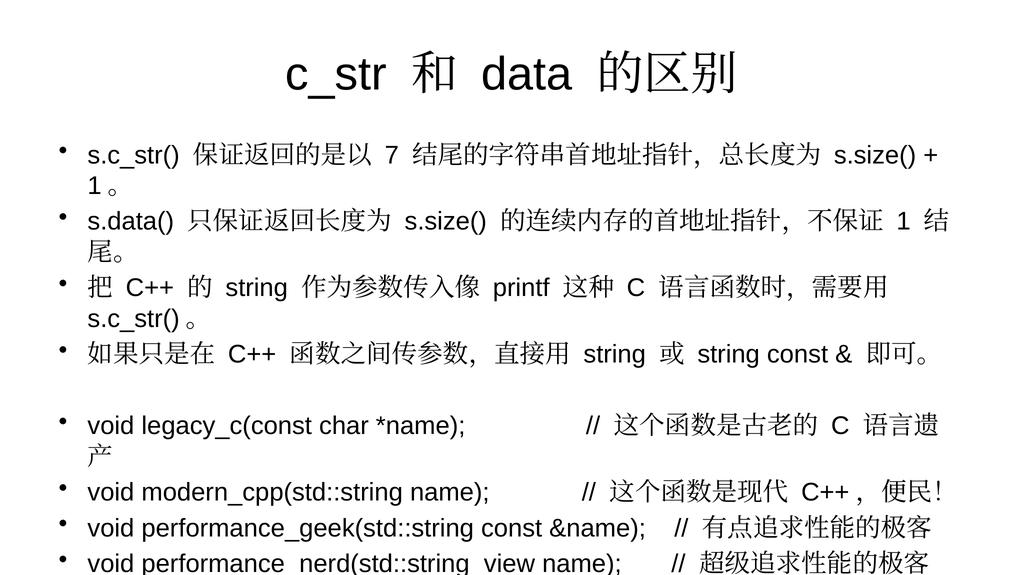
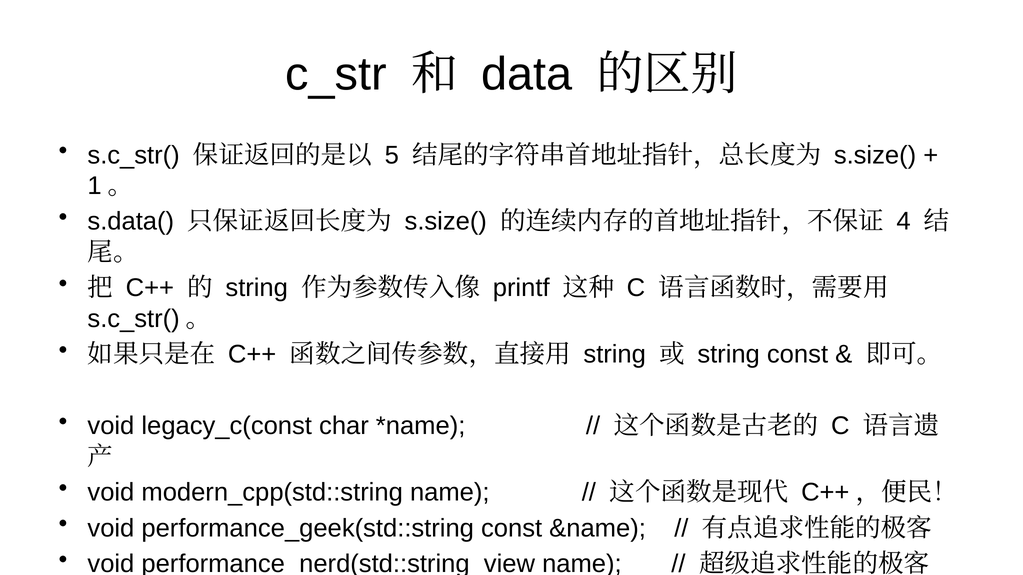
7: 7 -> 5
1: 1 -> 4
